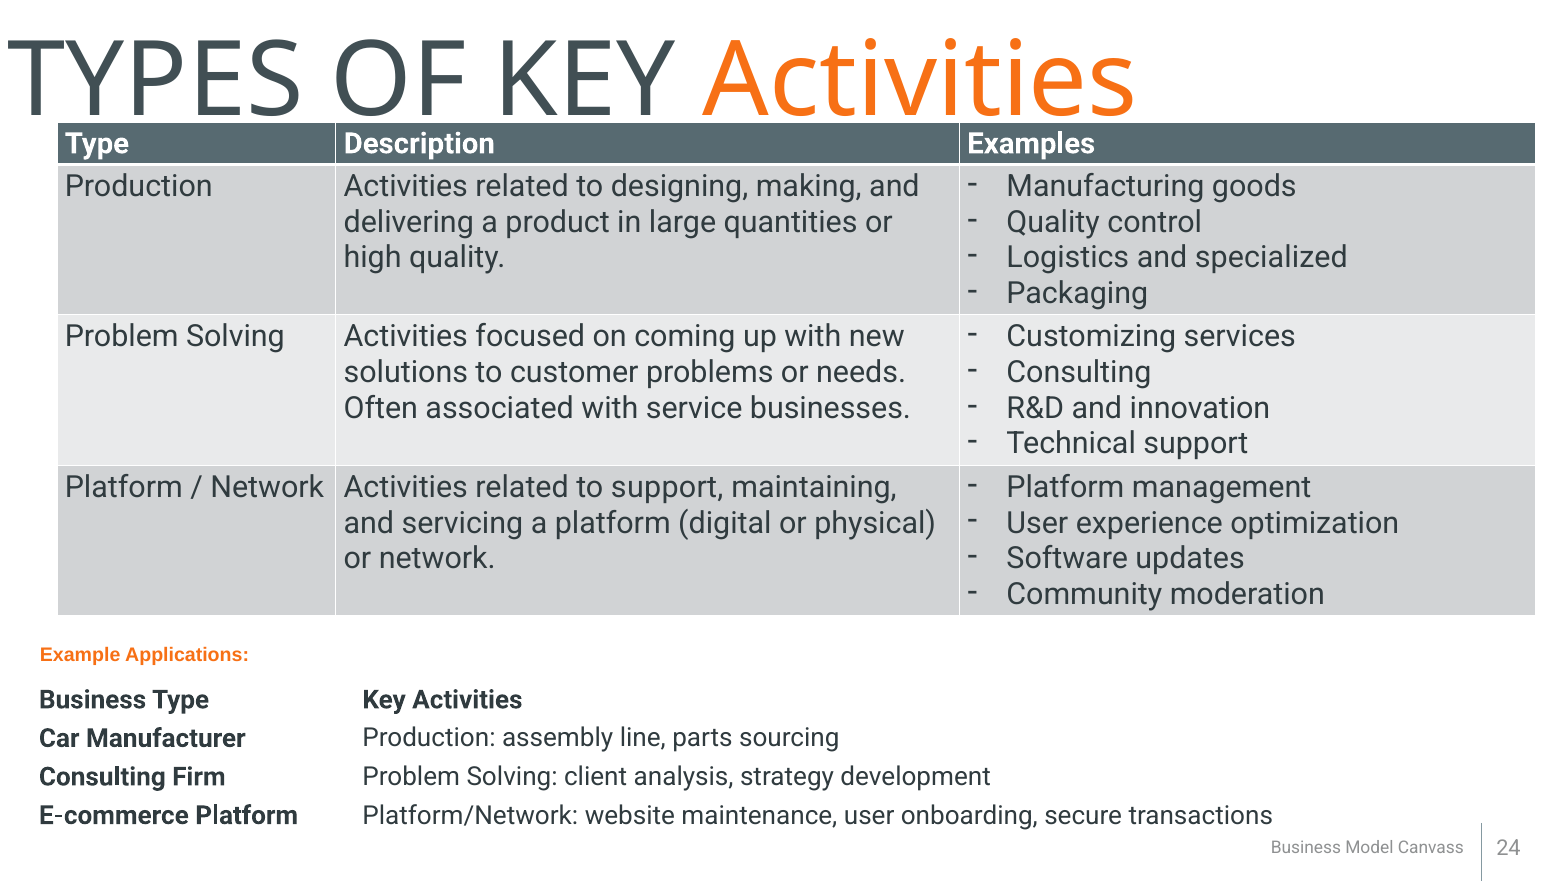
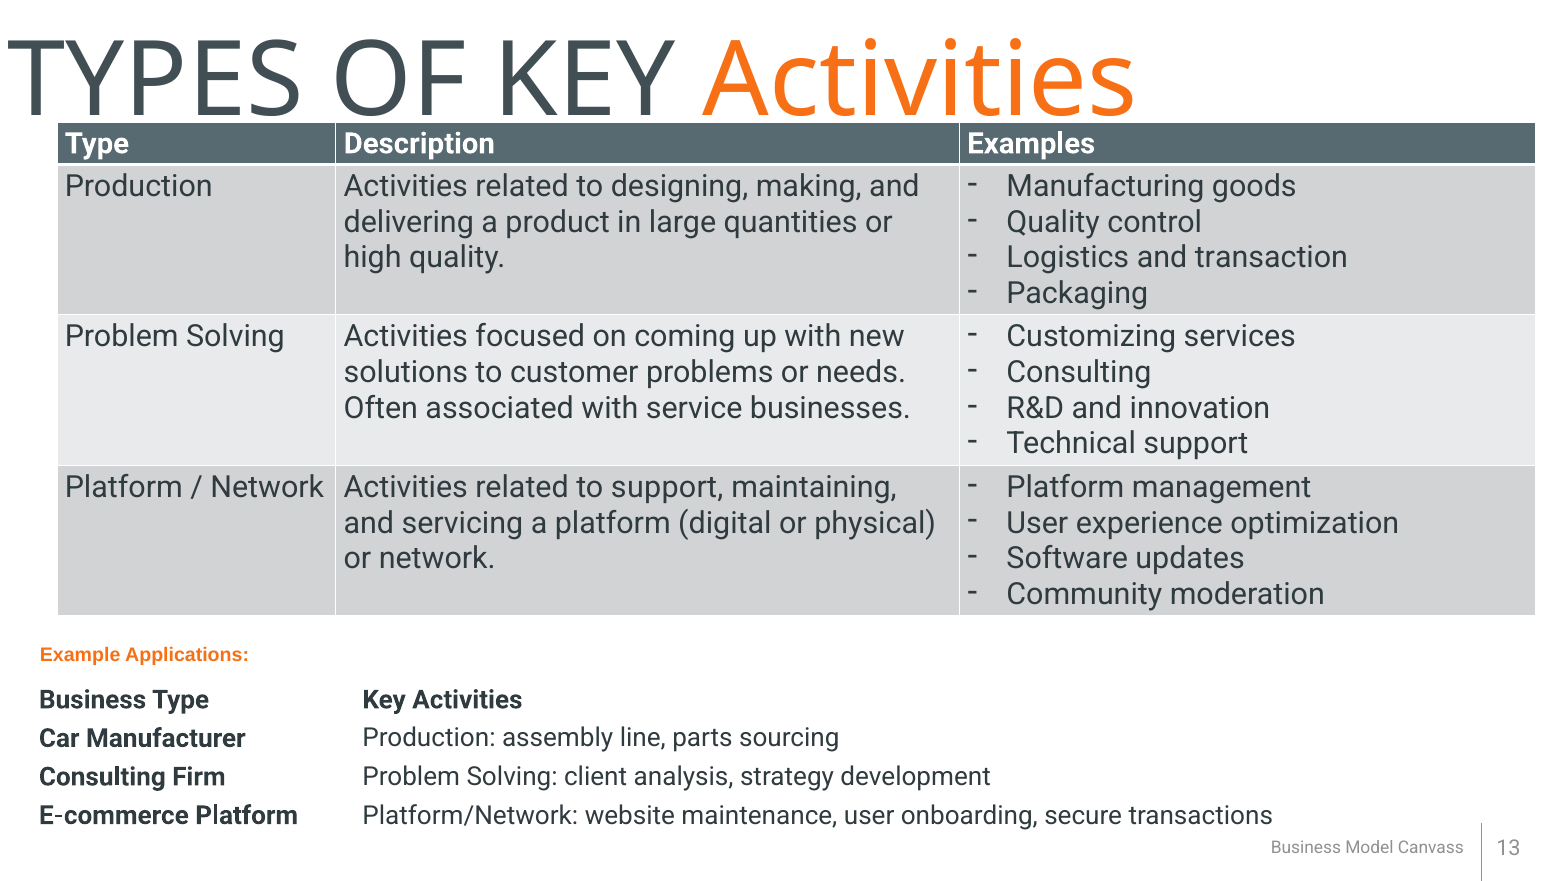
specialized: specialized -> transaction
24: 24 -> 13
